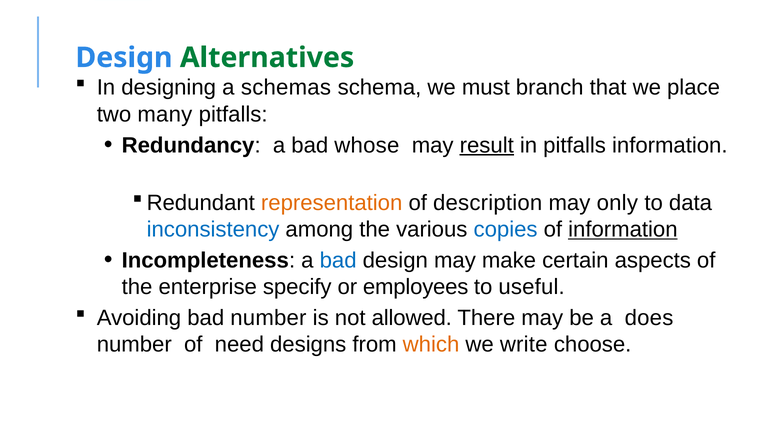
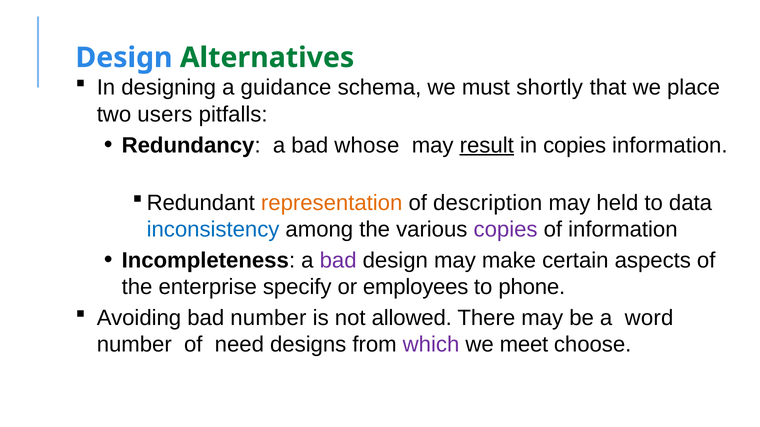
schemas: schemas -> guidance
branch: branch -> shortly
many: many -> users
in pitfalls: pitfalls -> copies
only: only -> held
copies at (506, 230) colour: blue -> purple
information at (623, 230) underline: present -> none
bad at (338, 261) colour: blue -> purple
useful: useful -> phone
does: does -> word
which colour: orange -> purple
write: write -> meet
